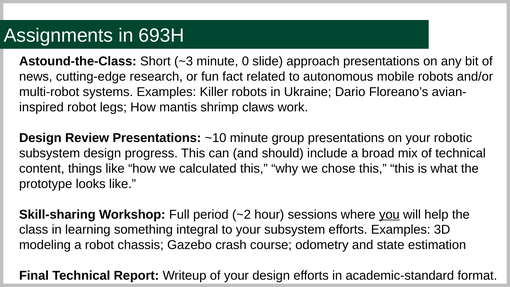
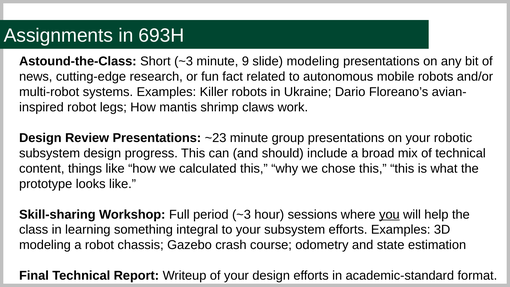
0: 0 -> 9
slide approach: approach -> modeling
~10: ~10 -> ~23
period ~2: ~2 -> ~3
